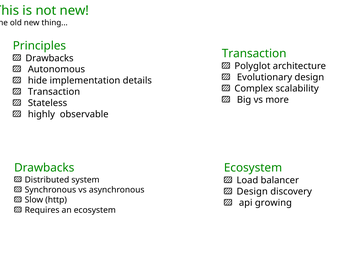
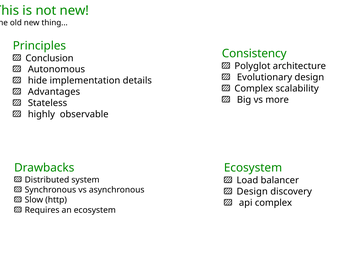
Transaction at (254, 54): Transaction -> Consistency
Drawbacks at (49, 58): Drawbacks -> Conclusion
Transaction at (54, 92): Transaction -> Advantages
api growing: growing -> complex
